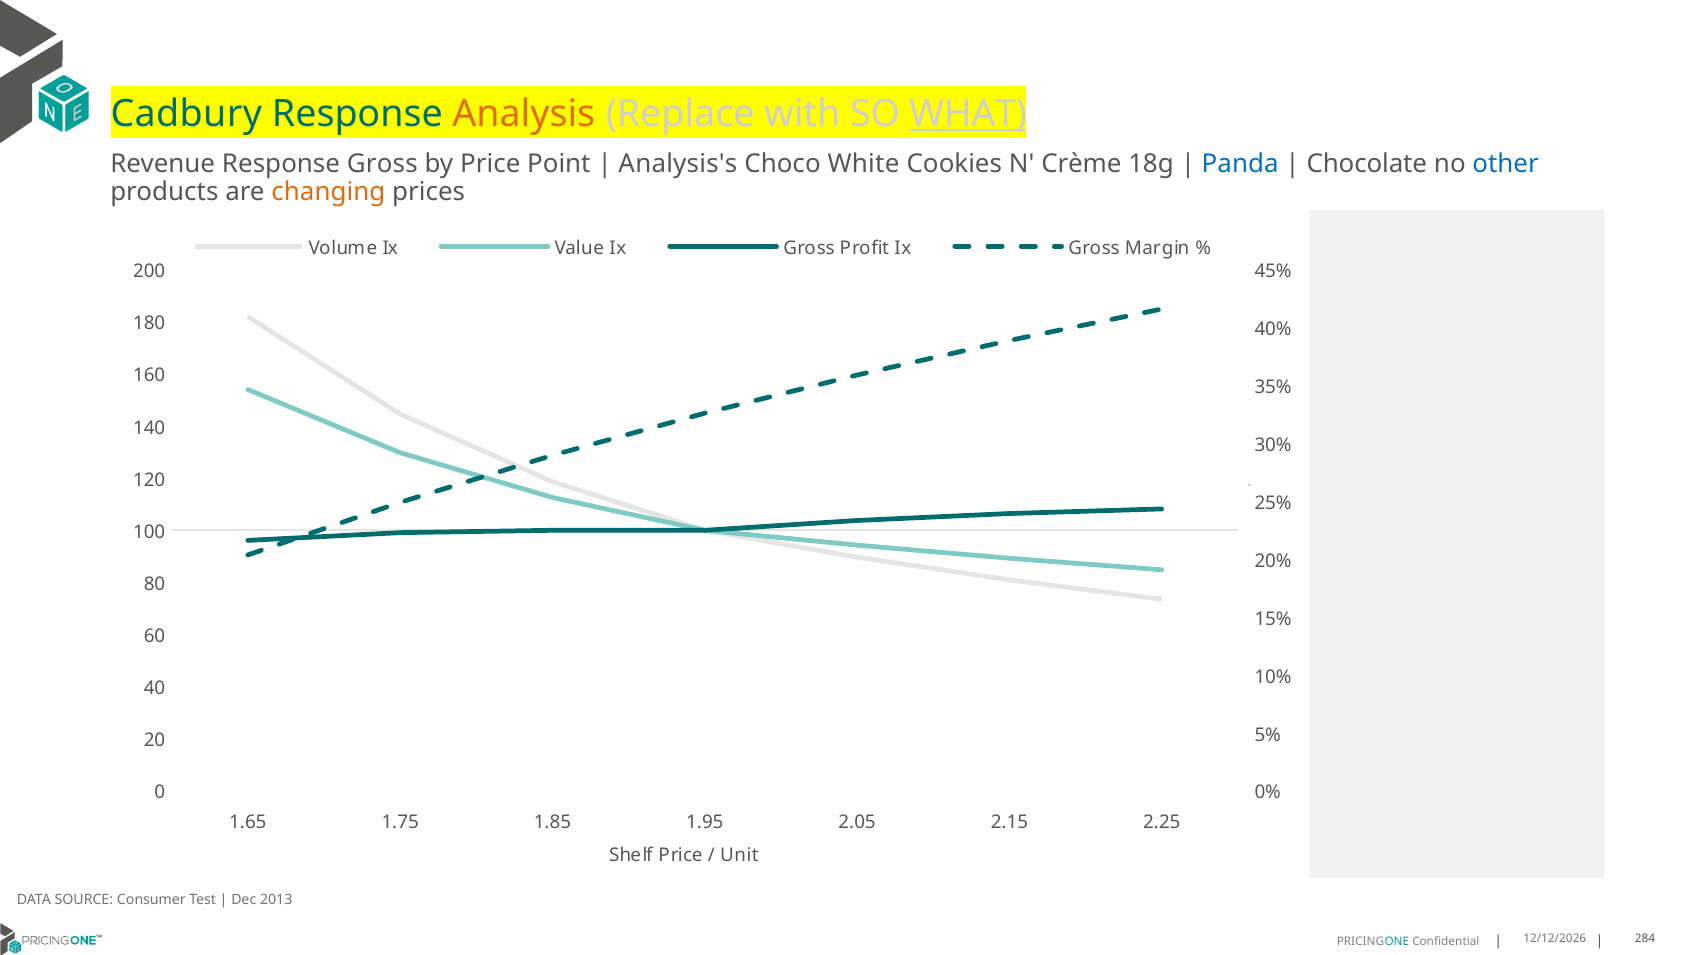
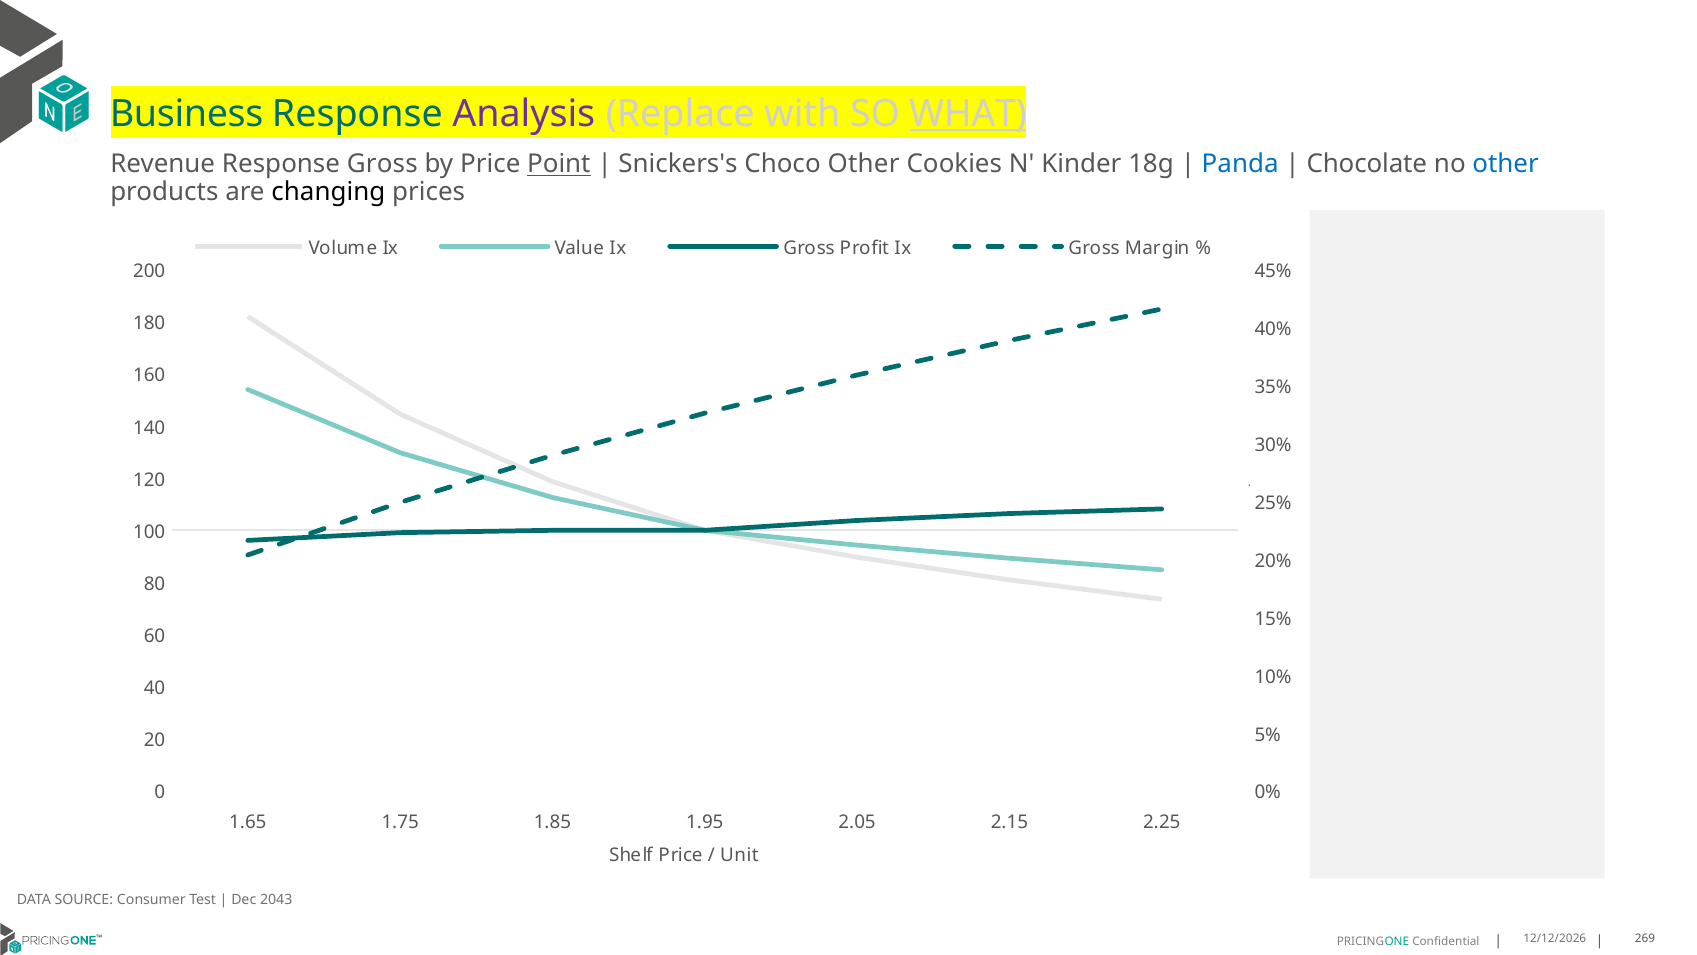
Cadbury: Cadbury -> Business
Analysis colour: orange -> purple
Point underline: none -> present
Analysis's: Analysis's -> Snickers's
Choco White: White -> Other
Crème: Crème -> Kinder
changing colour: orange -> black
2013: 2013 -> 2043
284: 284 -> 269
